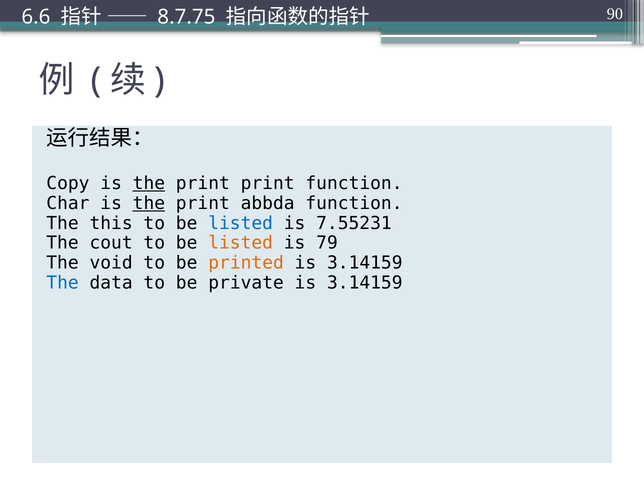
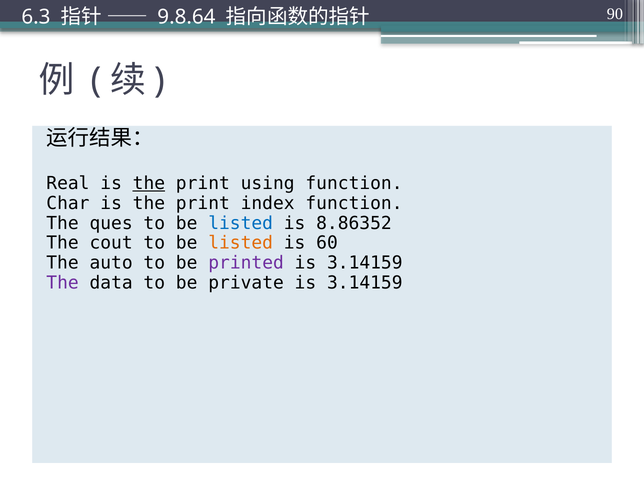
6.6: 6.6 -> 6.3
8.7.75: 8.7.75 -> 9.8.64
Copy: Copy -> Real
print print: print -> using
the at (149, 203) underline: present -> none
abbda: abbda -> index
this: this -> ques
7.55231: 7.55231 -> 8.86352
79: 79 -> 60
void: void -> auto
printed colour: orange -> purple
The at (63, 283) colour: blue -> purple
